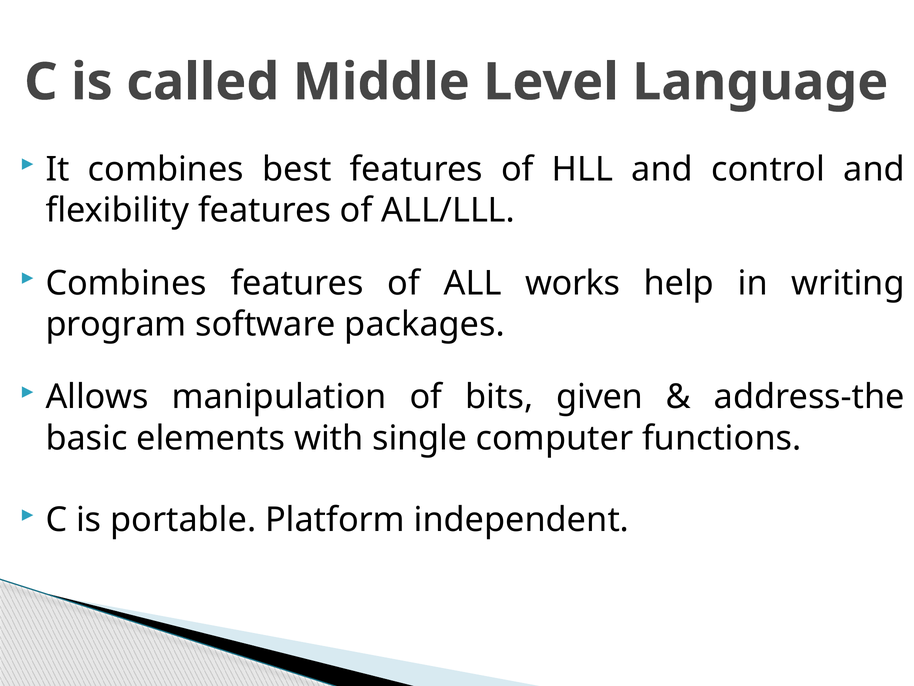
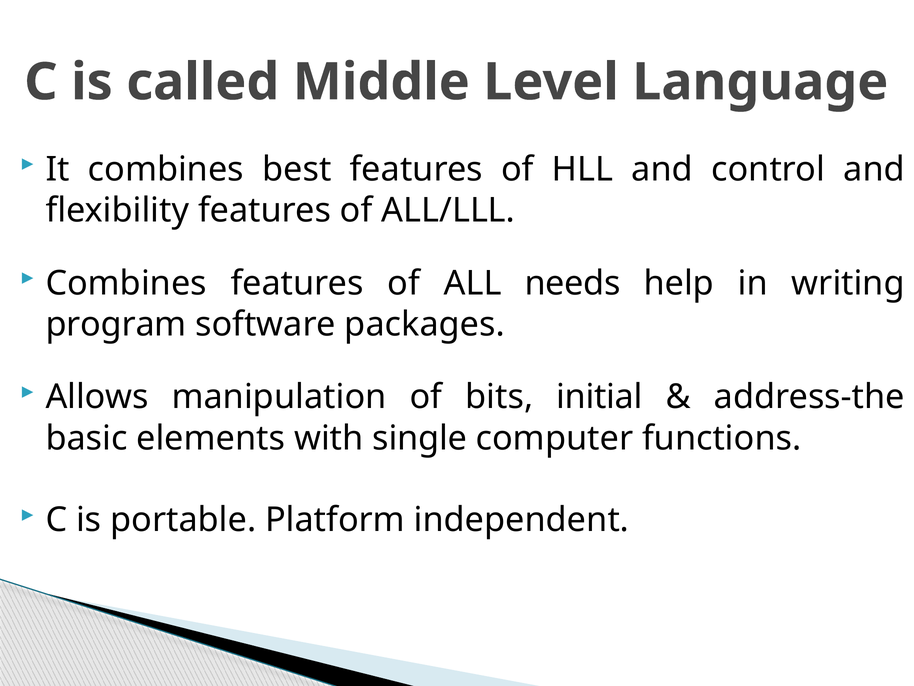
works: works -> needs
given: given -> initial
